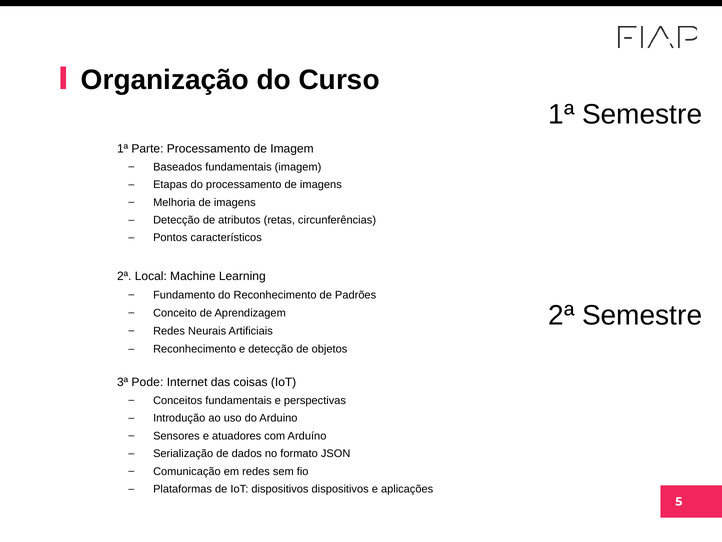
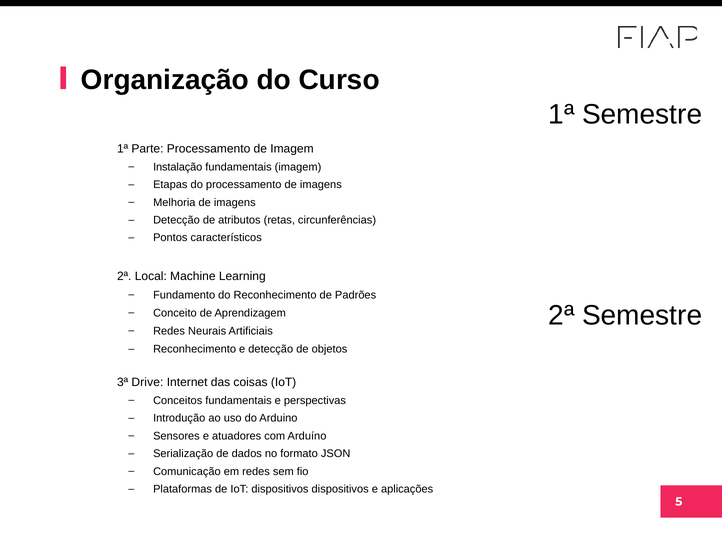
Baseados: Baseados -> Instalação
Pode: Pode -> Drive
